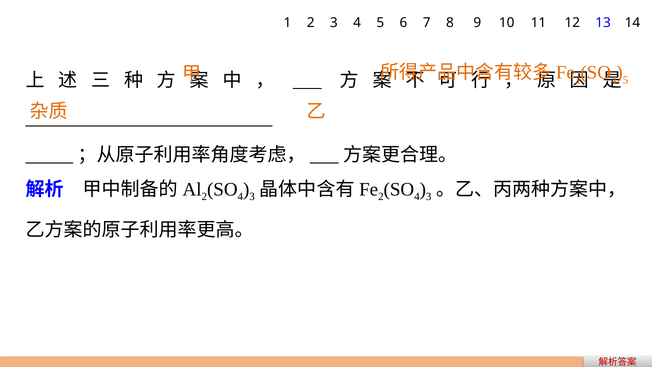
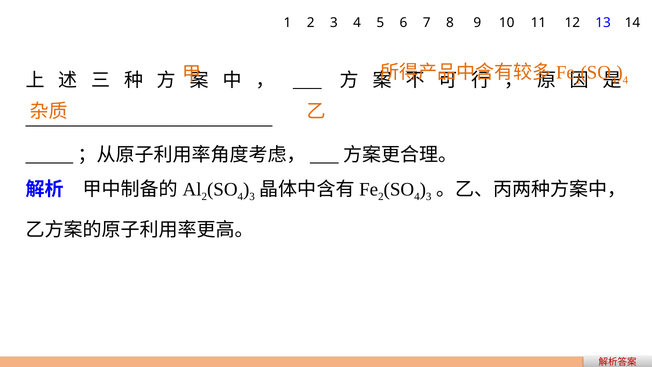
5 at (625, 80): 5 -> 4
